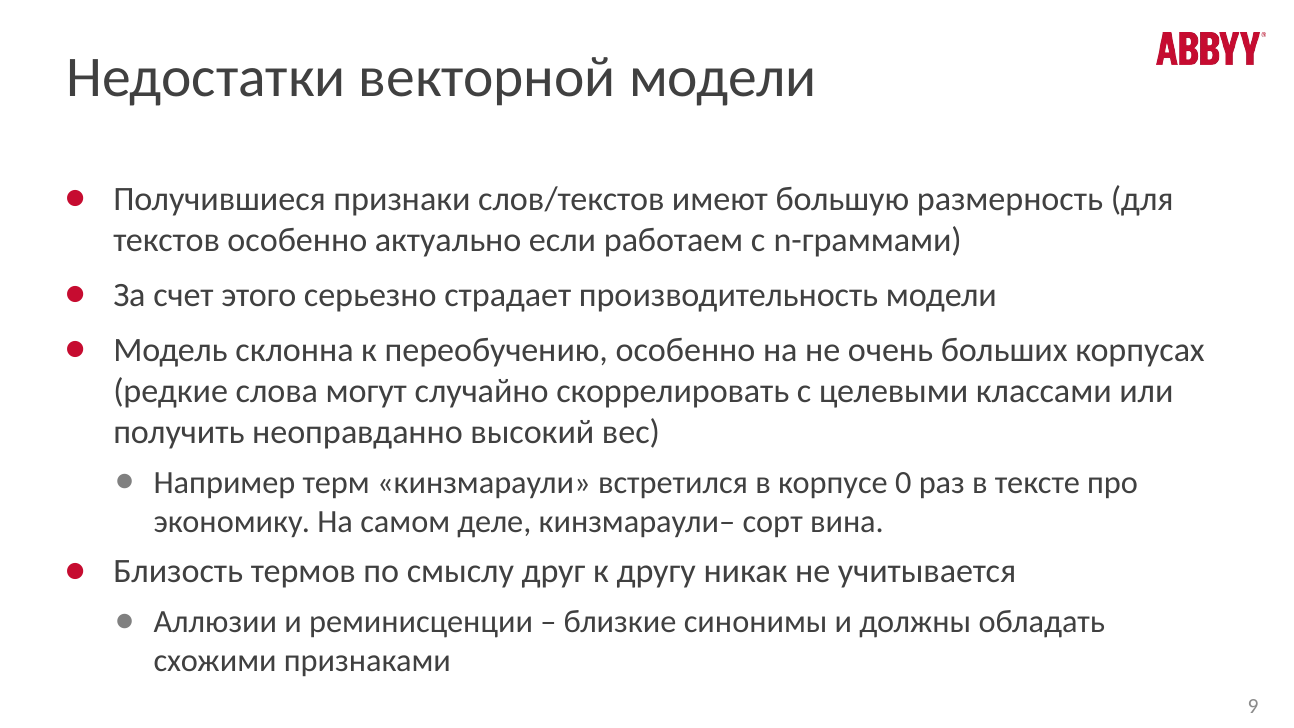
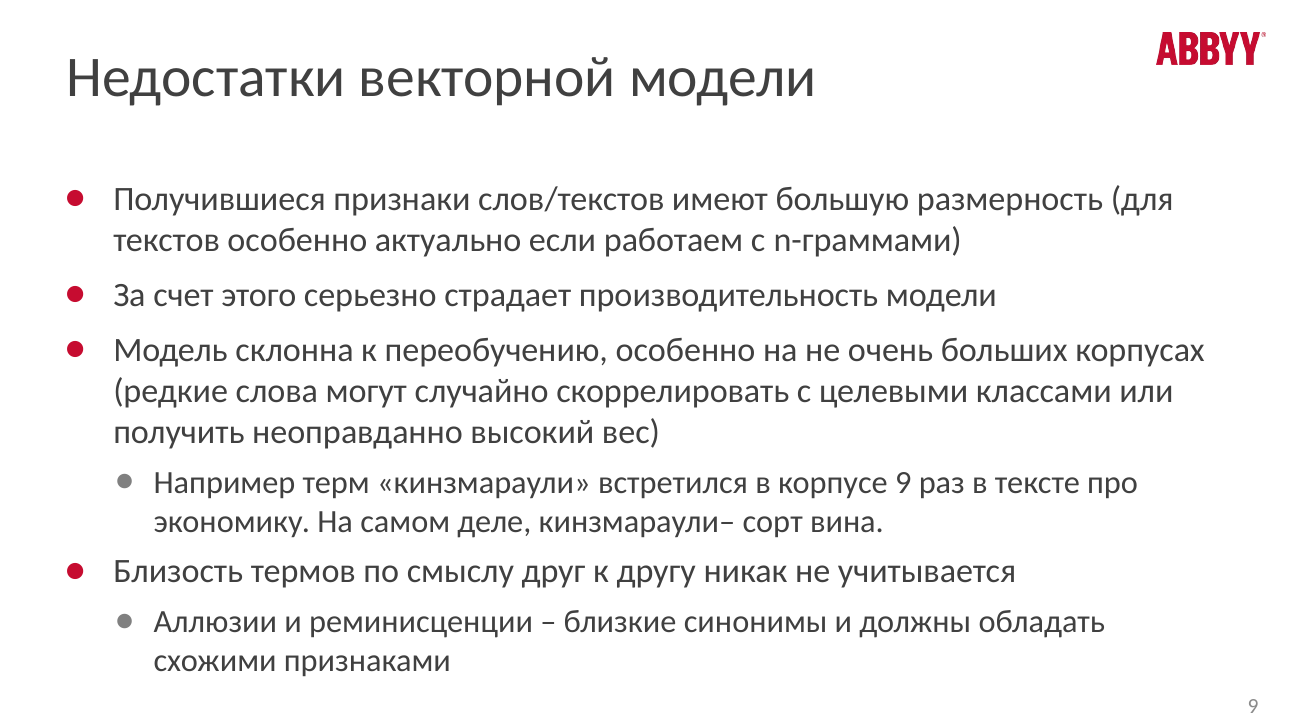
корпусе 0: 0 -> 9
